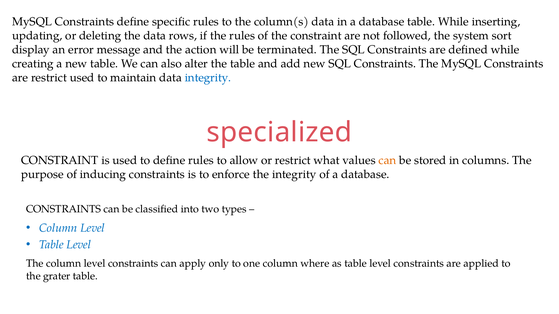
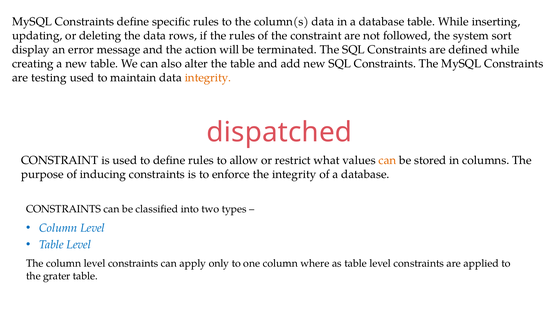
are restrict: restrict -> testing
integrity at (208, 78) colour: blue -> orange
specialized: specialized -> dispatched
